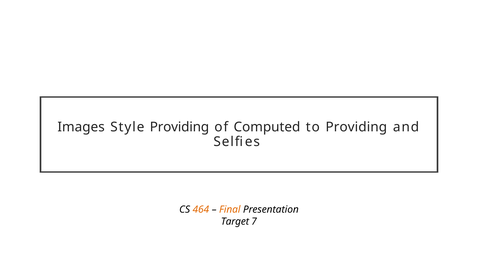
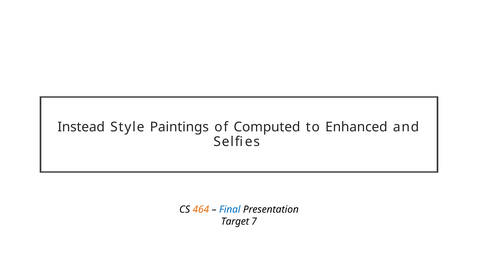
Images: Images -> Instead
Style Providing: Providing -> Paintings
to Providing: Providing -> Enhanced
Final colour: orange -> blue
